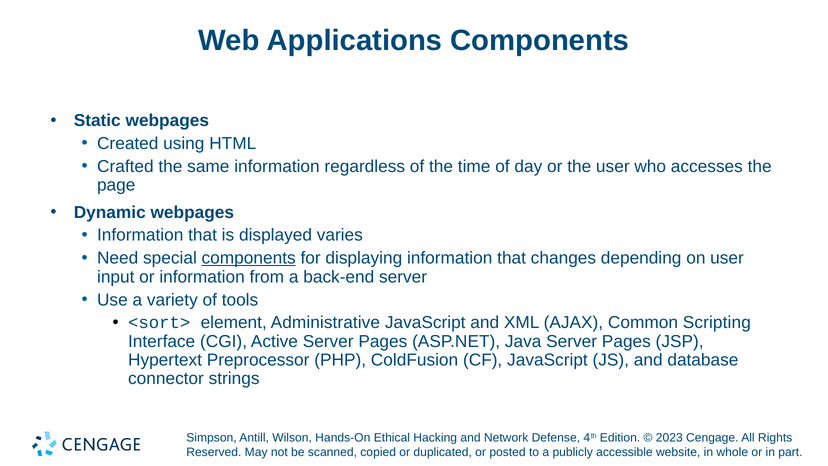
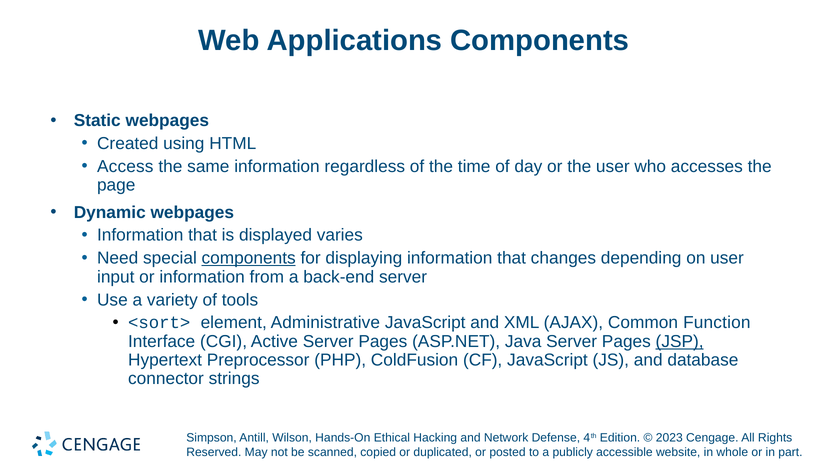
Crafted: Crafted -> Access
Scripting: Scripting -> Function
JSP underline: none -> present
